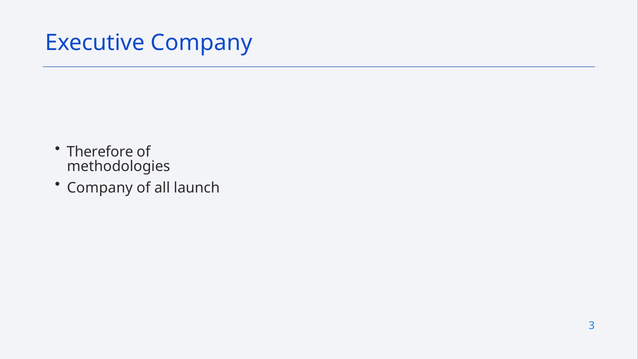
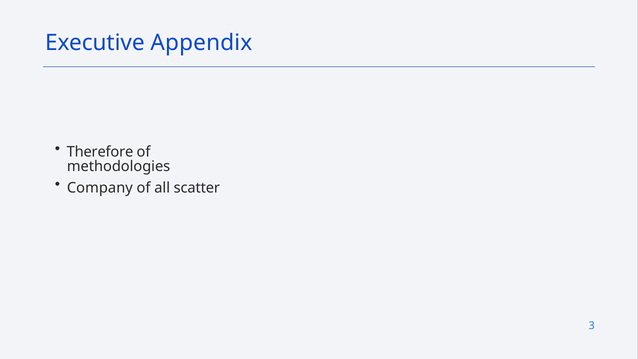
Executive Company: Company -> Appendix
launch: launch -> scatter
